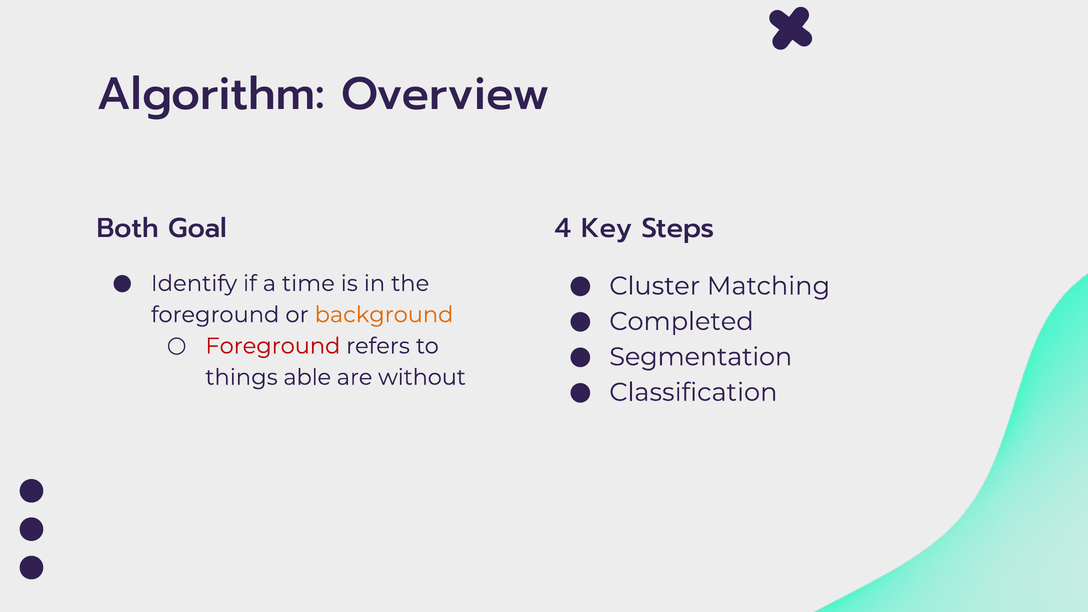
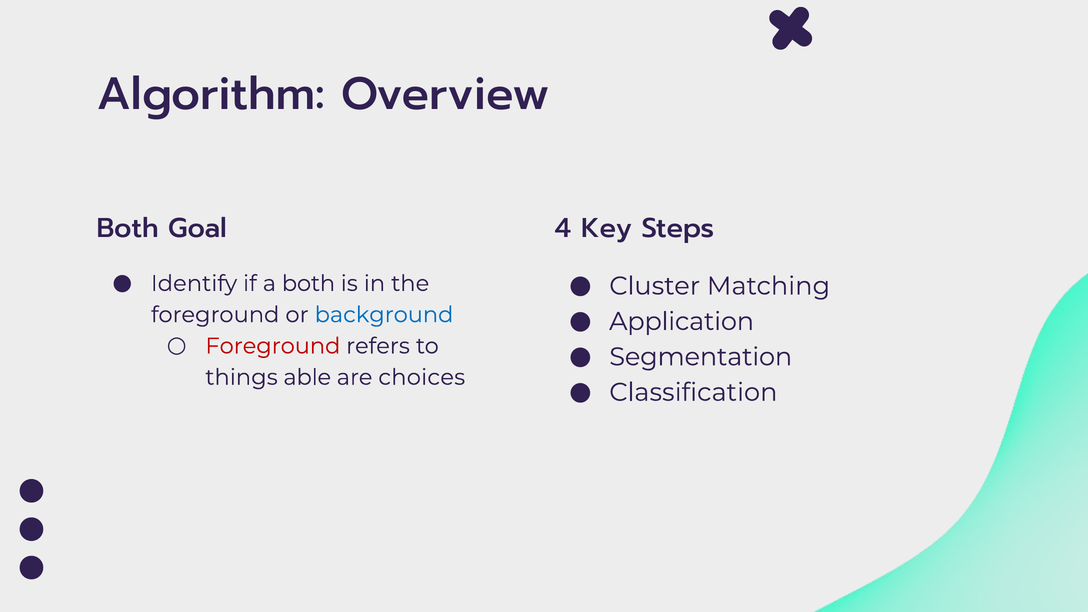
a time: time -> both
Completed: Completed -> Application
background colour: orange -> blue
without: without -> choices
